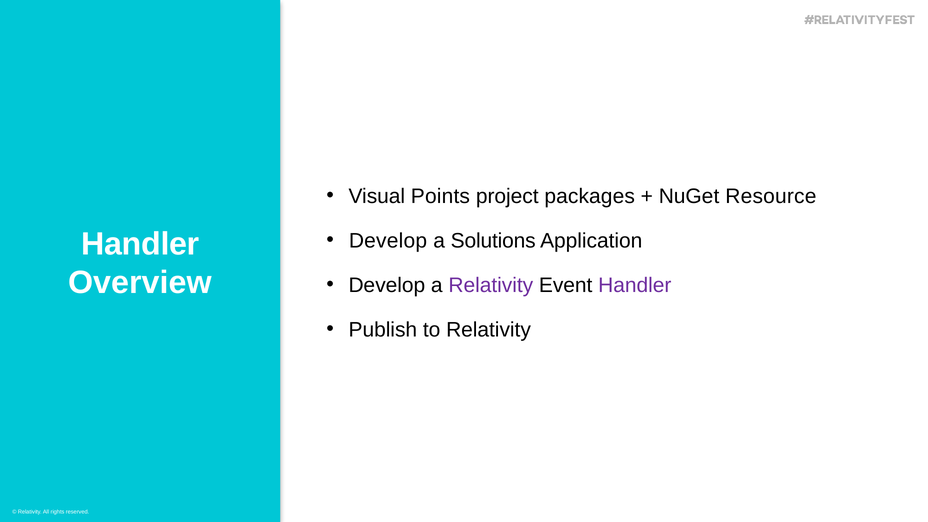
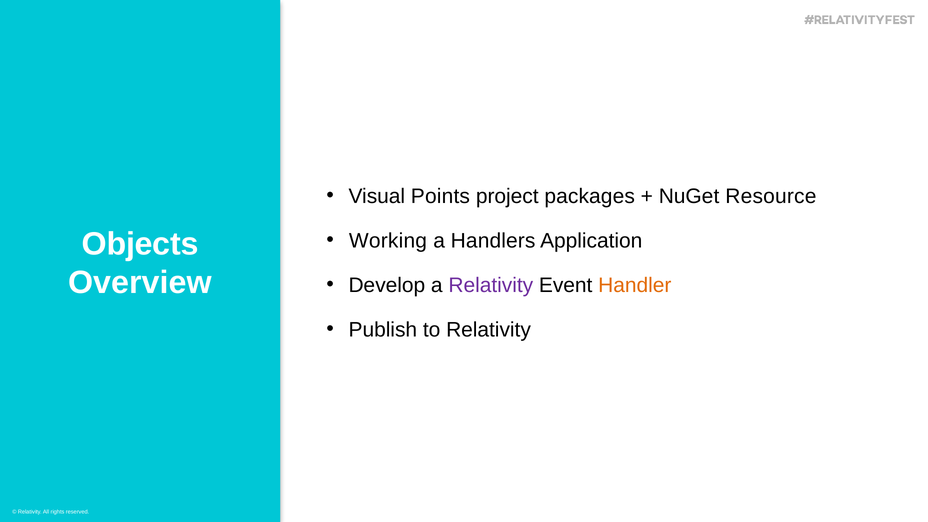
Handler at (140, 244): Handler -> Objects
Develop at (388, 241): Develop -> Working
Solutions: Solutions -> Handlers
Handler at (635, 285) colour: purple -> orange
